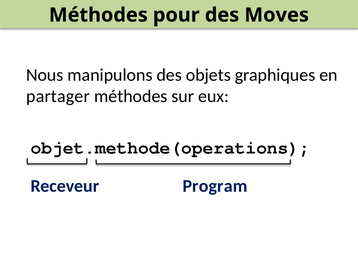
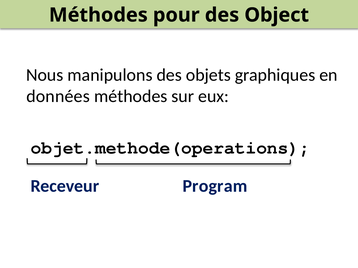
Moves: Moves -> Object
partager: partager -> données
